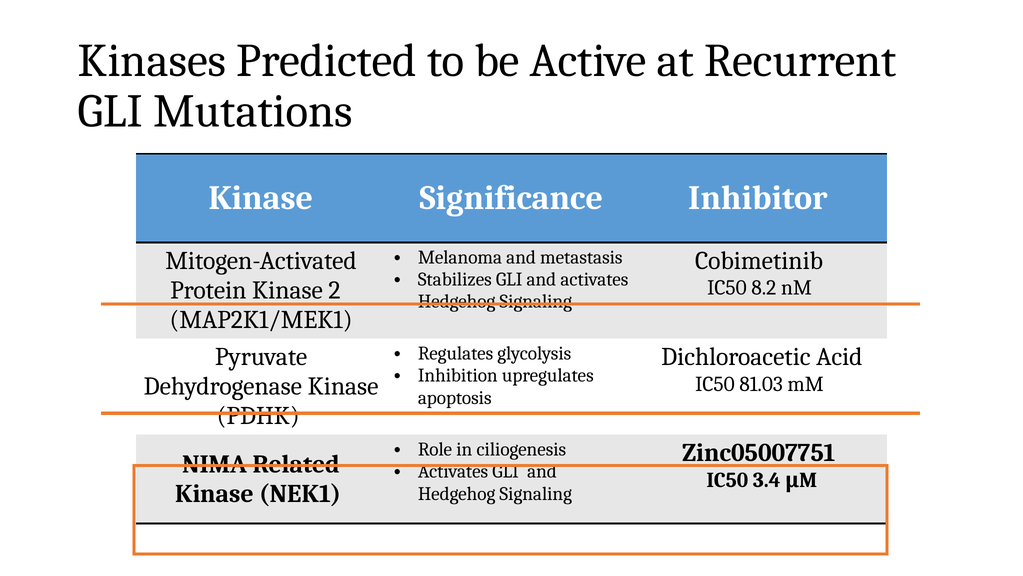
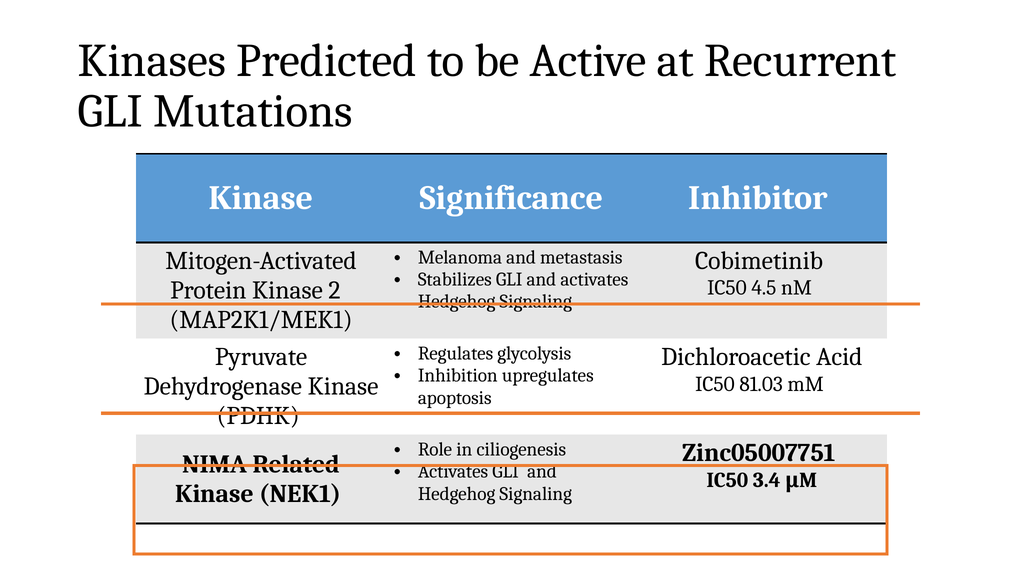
8.2: 8.2 -> 4.5
